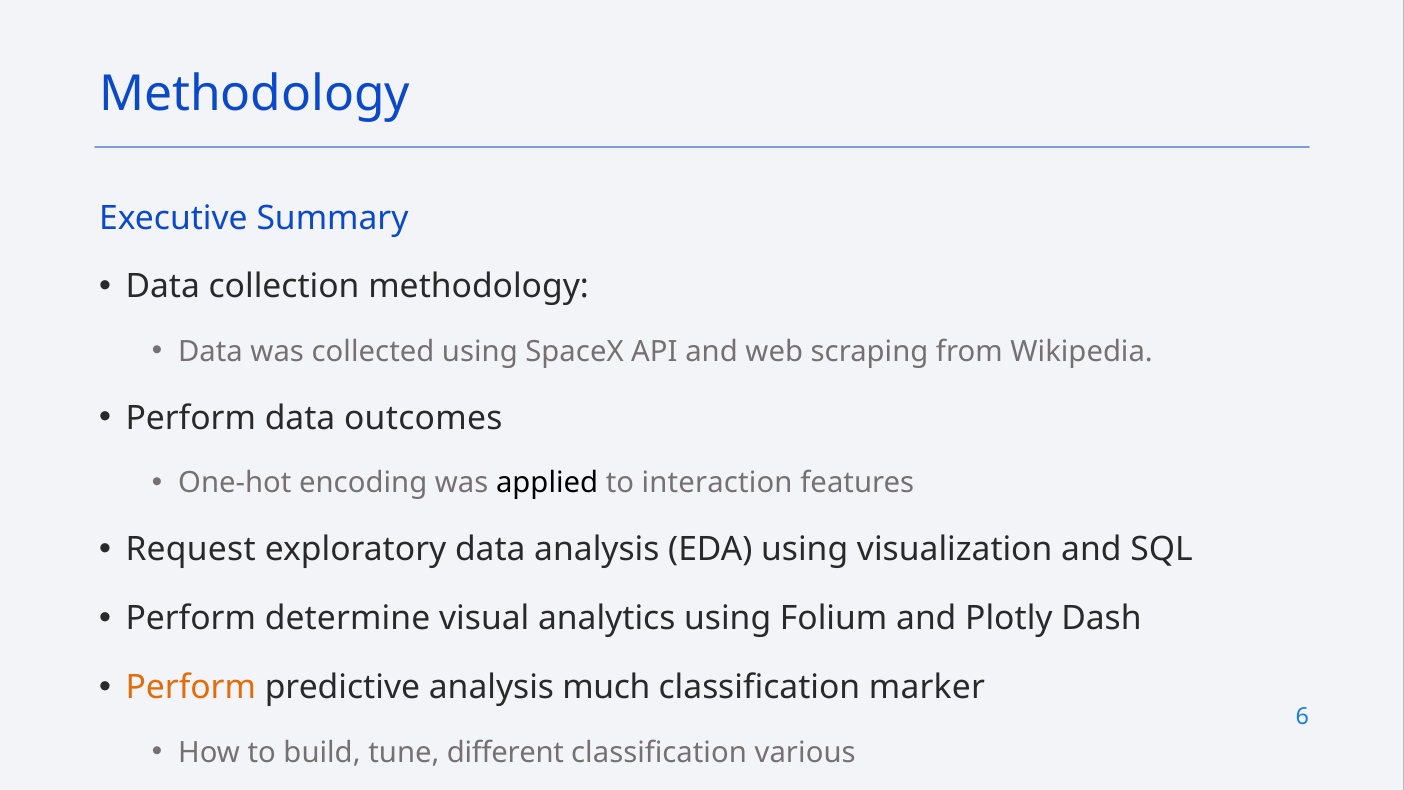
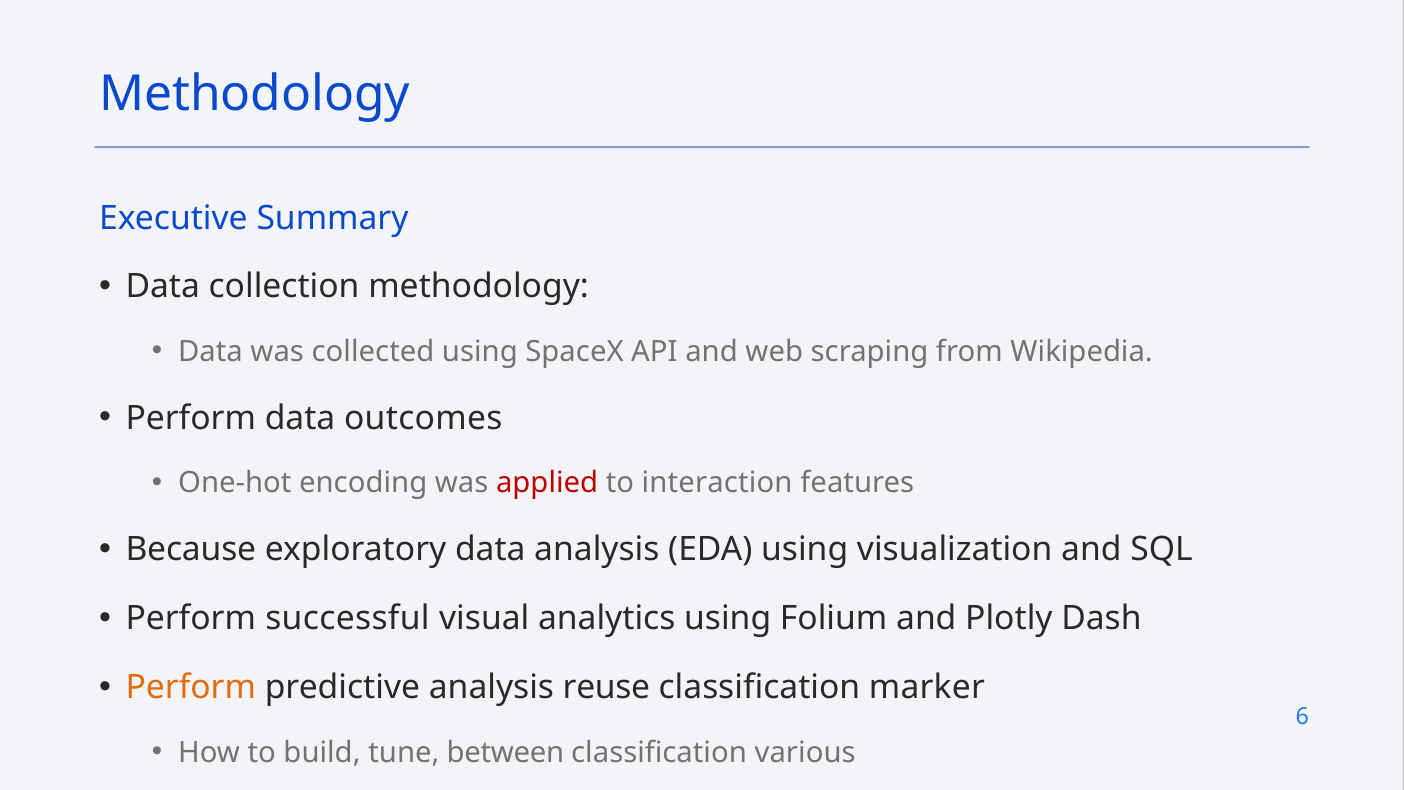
applied colour: black -> red
Request: Request -> Because
determine: determine -> successful
much: much -> reuse
different: different -> between
